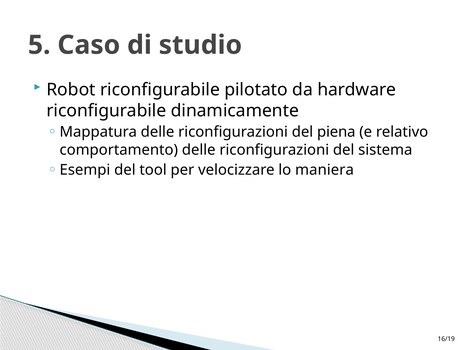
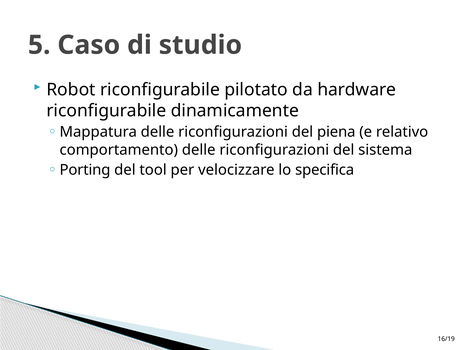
Esempi: Esempi -> Porting
maniera: maniera -> specifica
